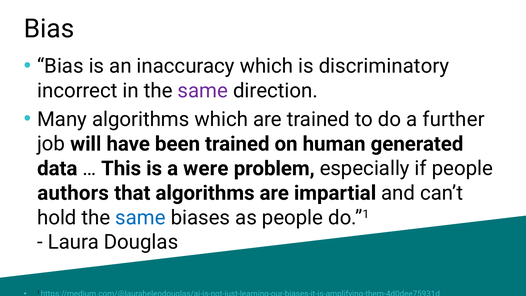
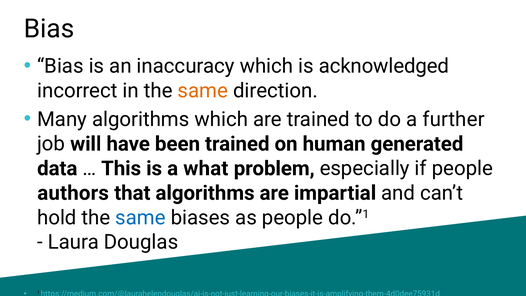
discriminatory: discriminatory -> acknowledged
same at (203, 91) colour: purple -> orange
were: were -> what
